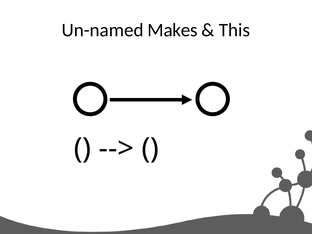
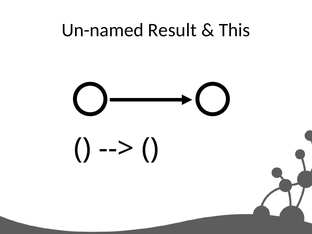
Makes: Makes -> Result
